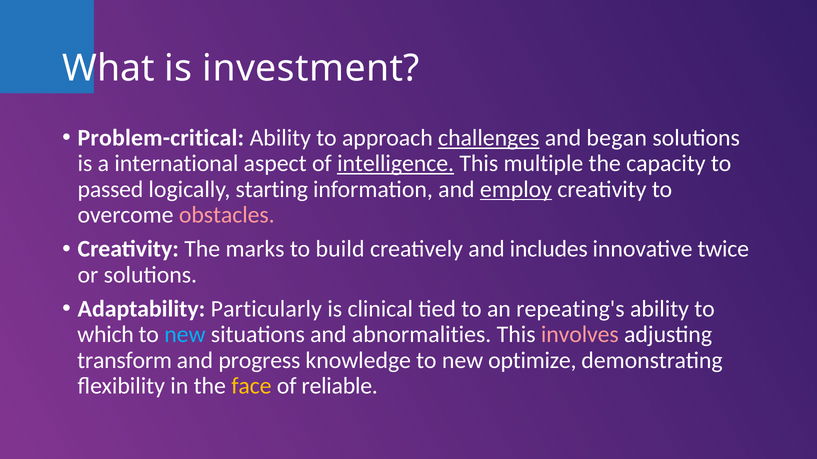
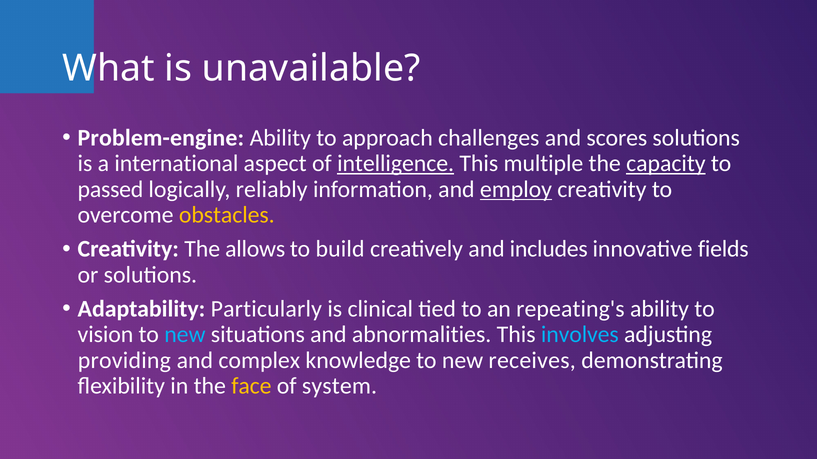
investment: investment -> unavailable
Problem-critical: Problem-critical -> Problem-engine
challenges underline: present -> none
began: began -> scores
capacity underline: none -> present
starting: starting -> reliably
obstacles colour: pink -> yellow
marks: marks -> allows
twice: twice -> fields
which: which -> vision
involves colour: pink -> light blue
transform: transform -> providing
progress: progress -> complex
optimize: optimize -> receives
reliable: reliable -> system
